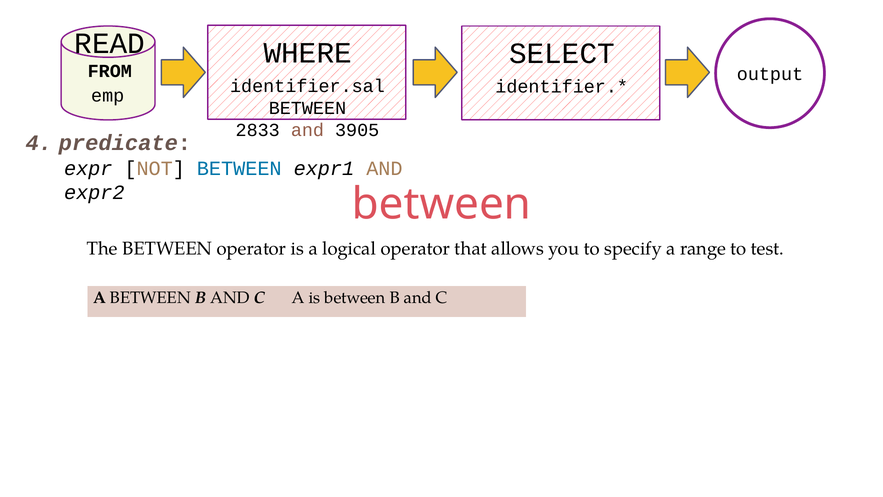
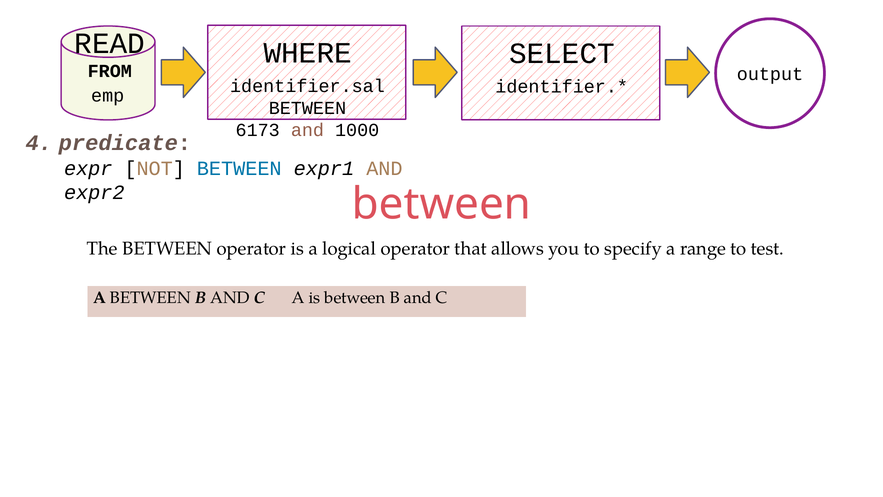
2833: 2833 -> 6173
3905: 3905 -> 1000
